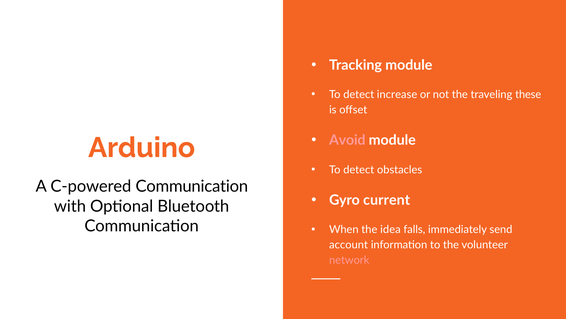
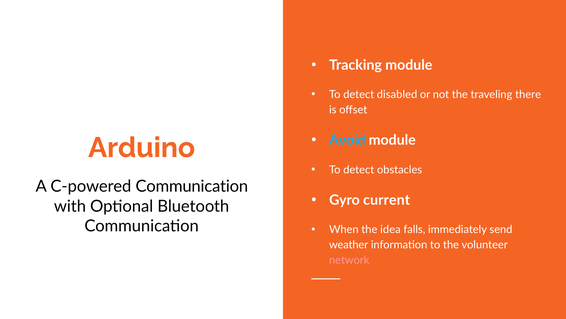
increase: increase -> disabled
these: these -> there
Avoid colour: pink -> light blue
account: account -> weather
